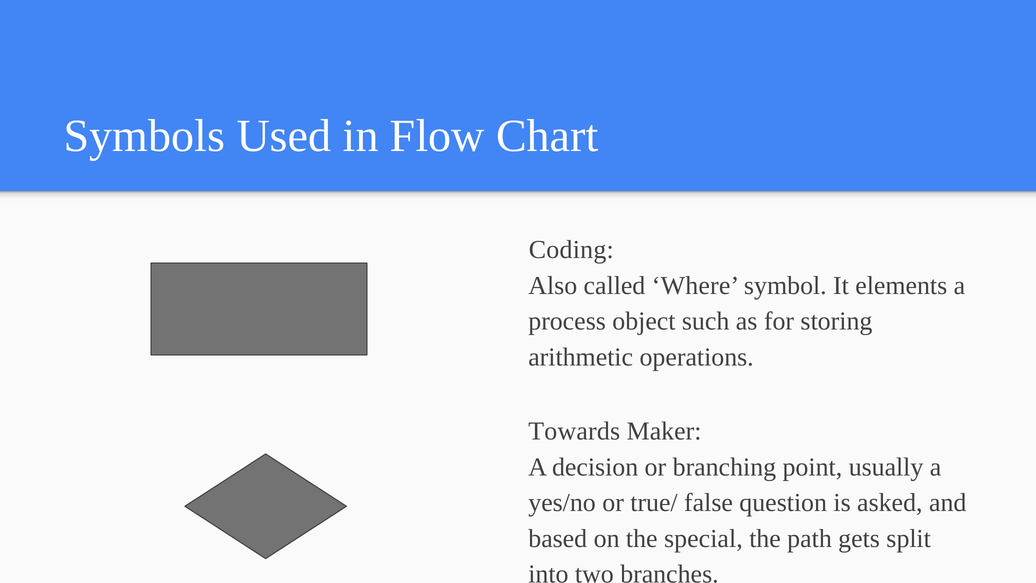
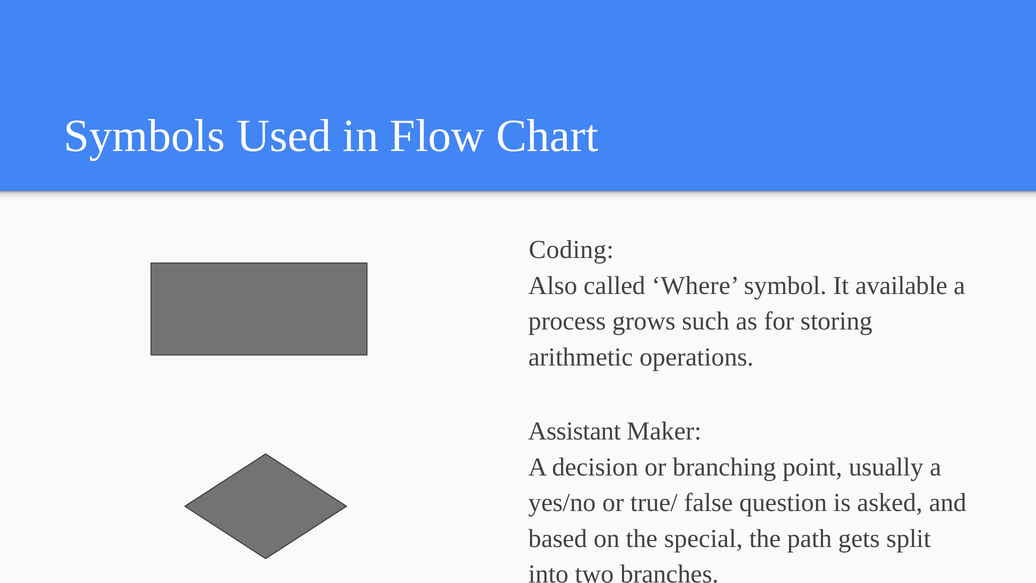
elements: elements -> available
object: object -> grows
Towards: Towards -> Assistant
